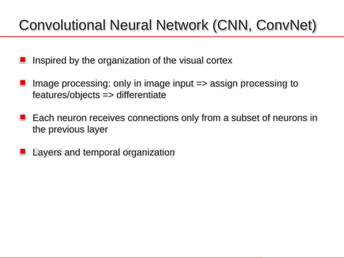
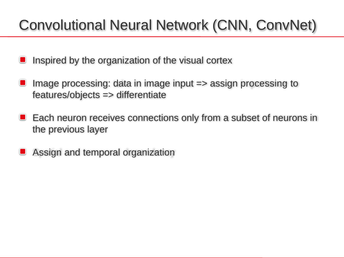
processing only: only -> data
Layers at (47, 152): Layers -> Assign
